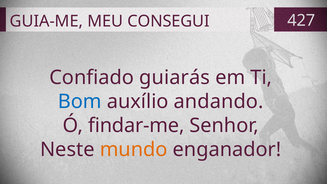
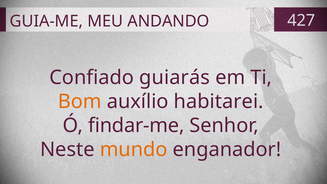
CONSEGUI: CONSEGUI -> ANDANDO
Bom colour: blue -> orange
andando: andando -> habitarei
